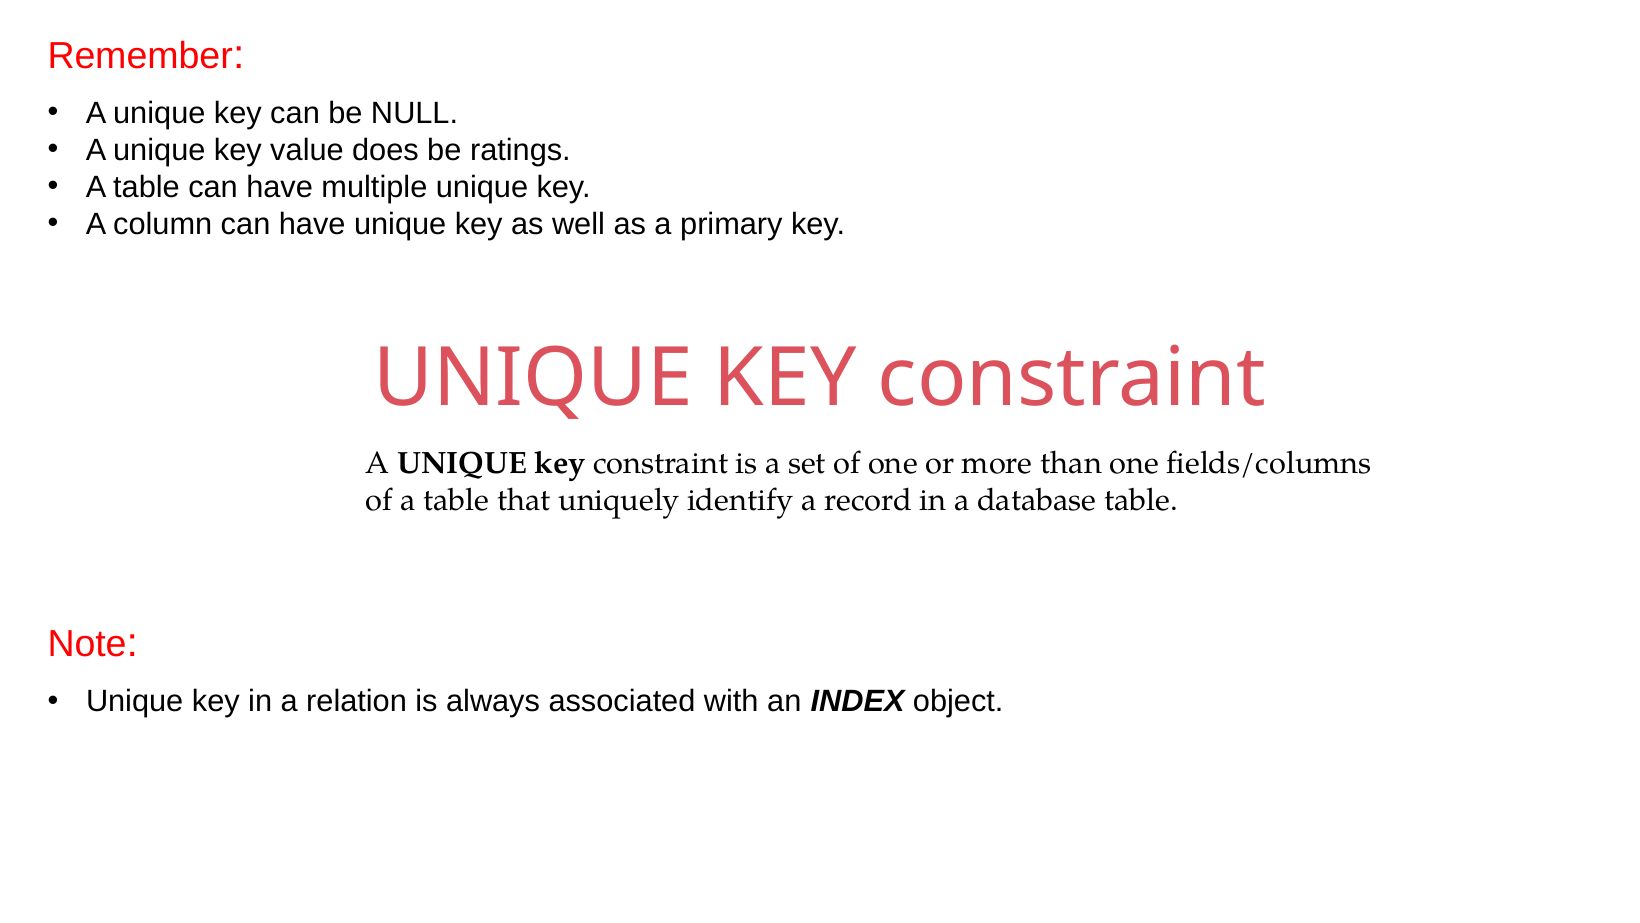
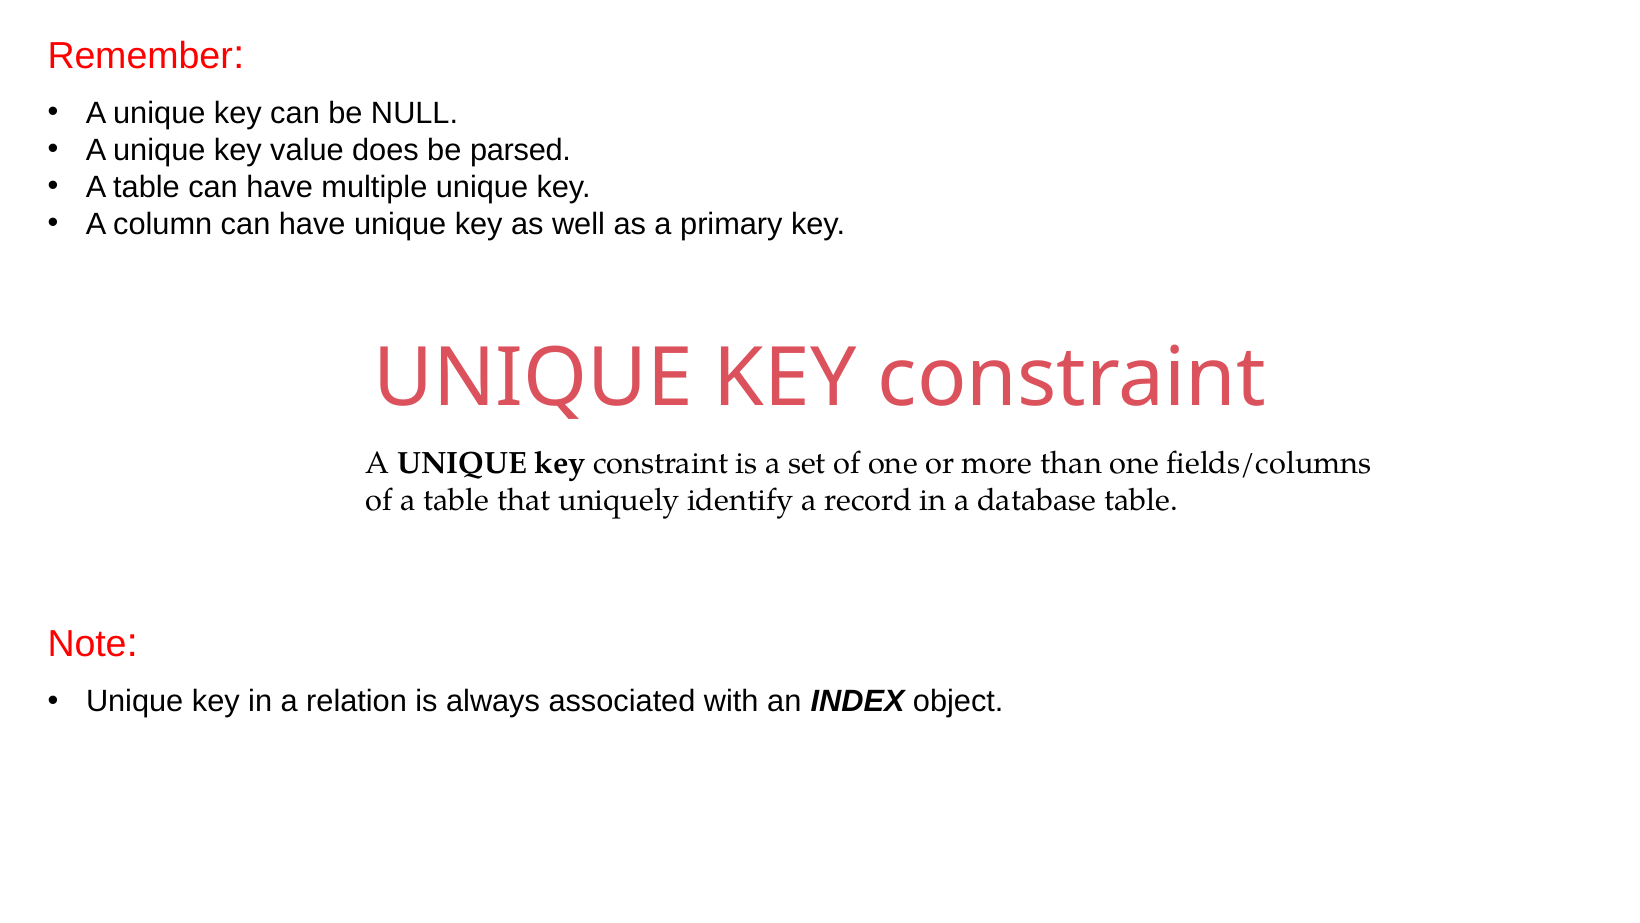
ratings: ratings -> parsed
